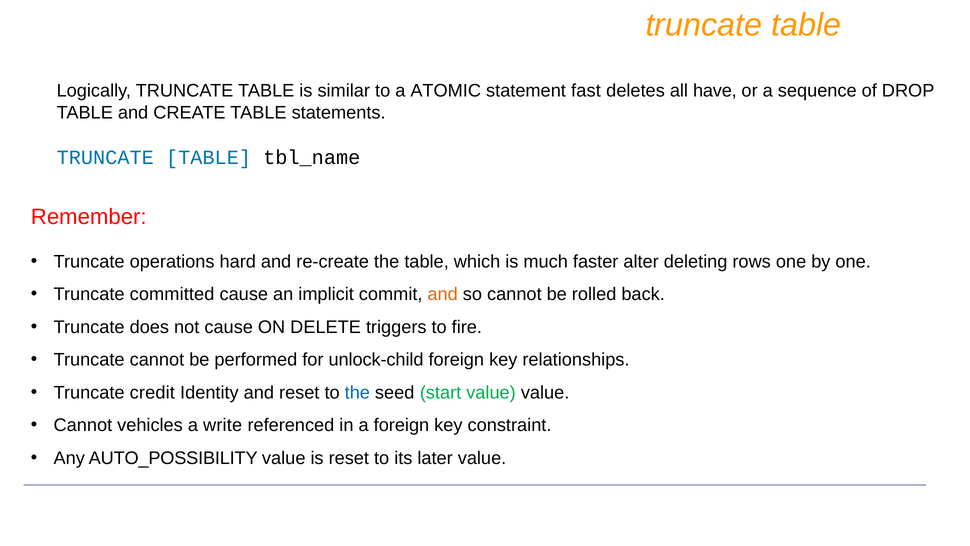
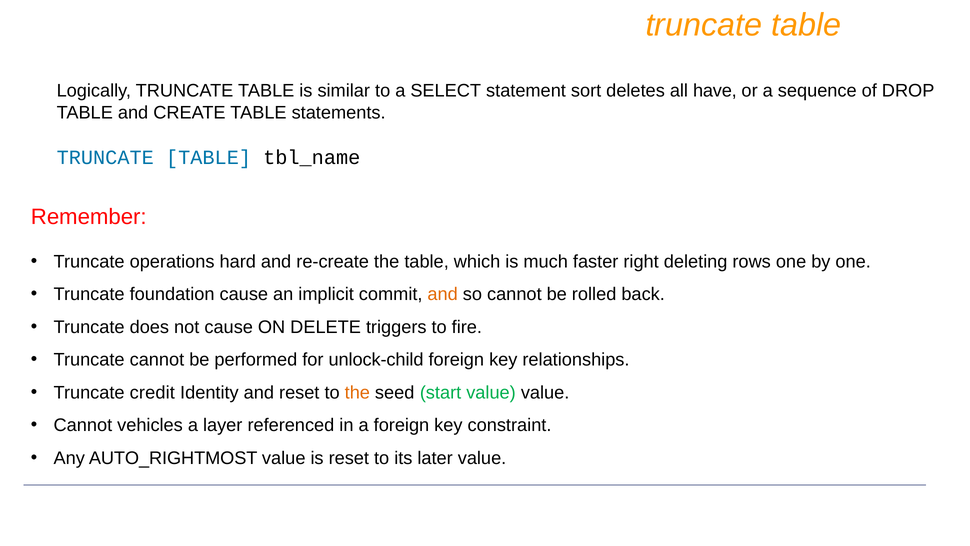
ATOMIC: ATOMIC -> SELECT
fast: fast -> sort
alter: alter -> right
committed: committed -> foundation
the at (357, 392) colour: blue -> orange
write: write -> layer
AUTO_POSSIBILITY: AUTO_POSSIBILITY -> AUTO_RIGHTMOST
